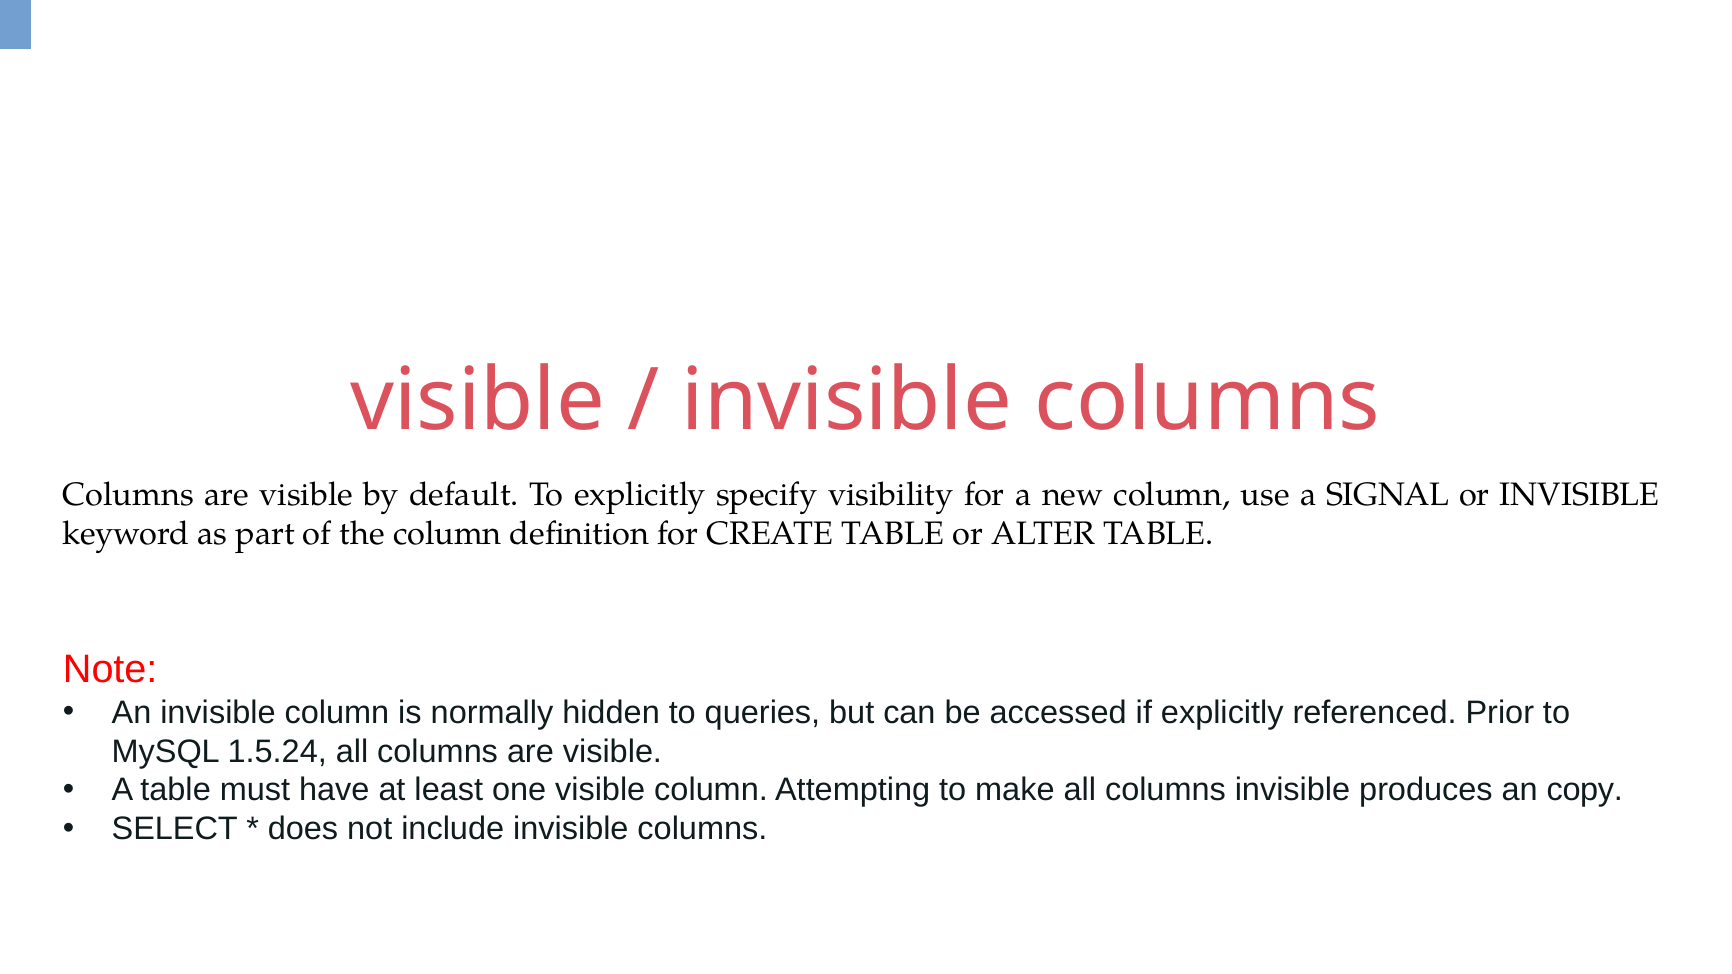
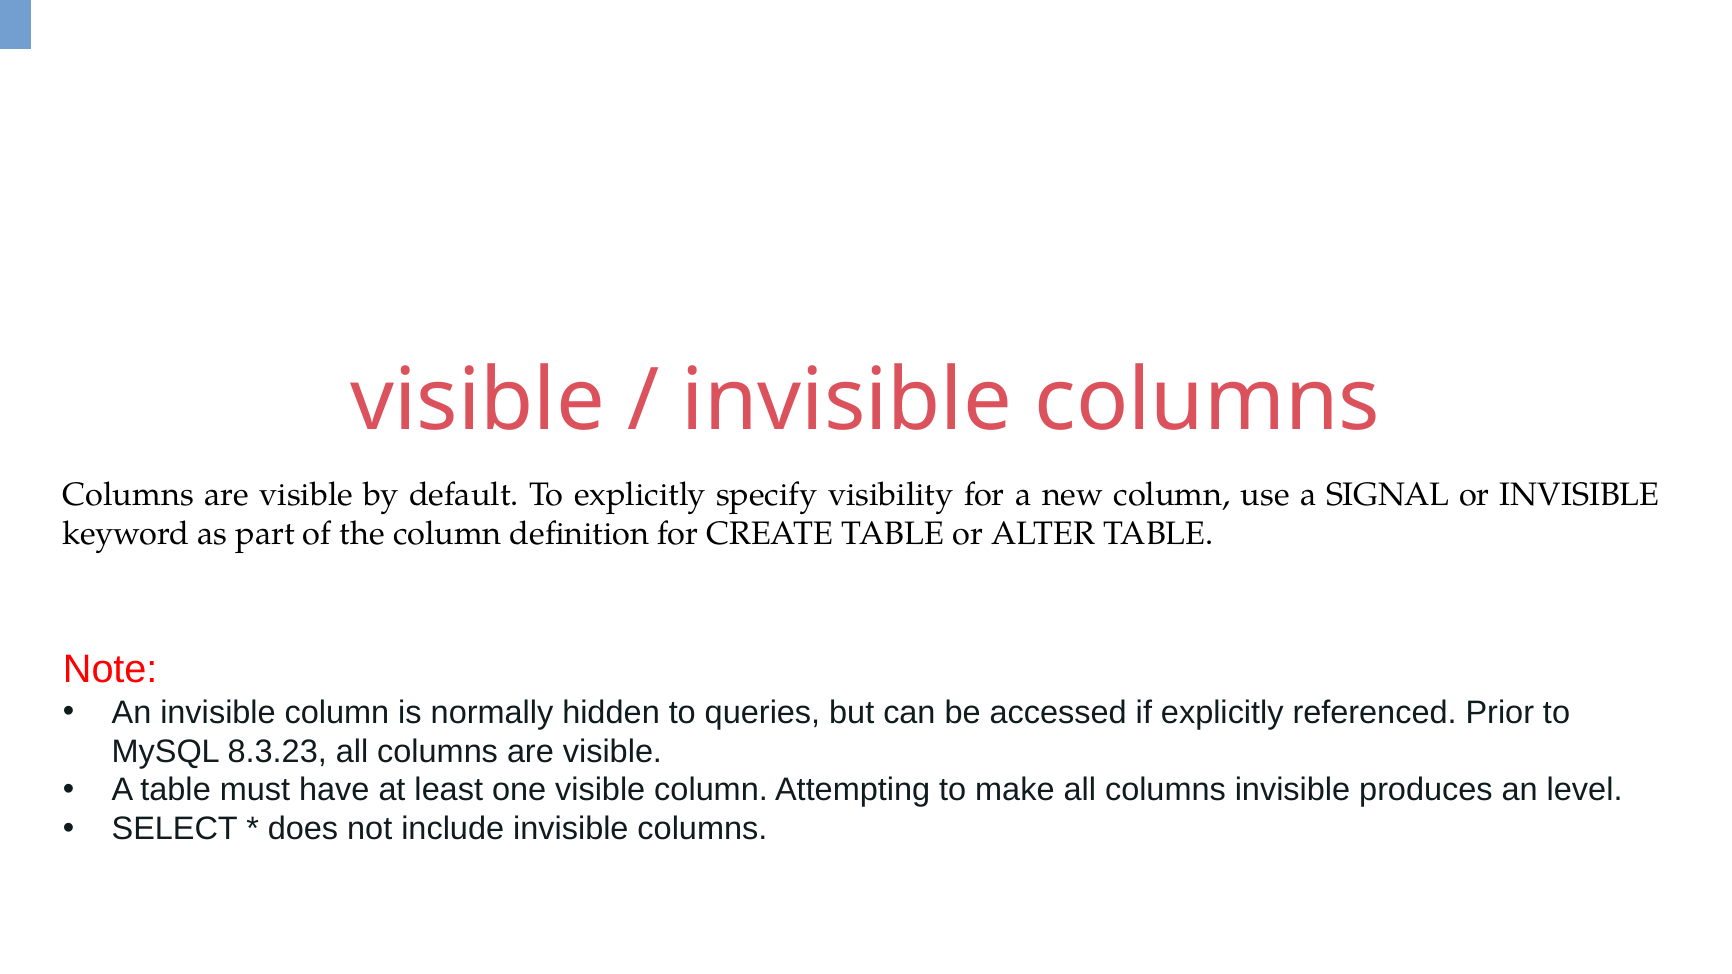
1.5.24: 1.5.24 -> 8.3.23
copy: copy -> level
